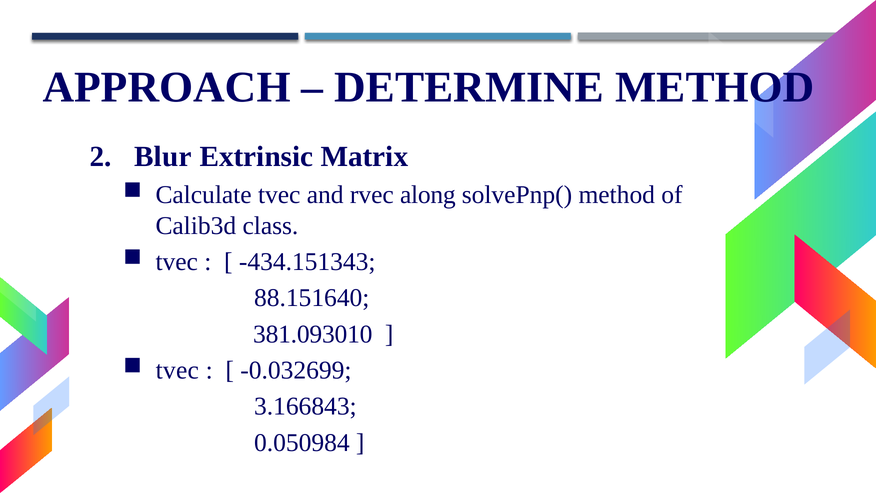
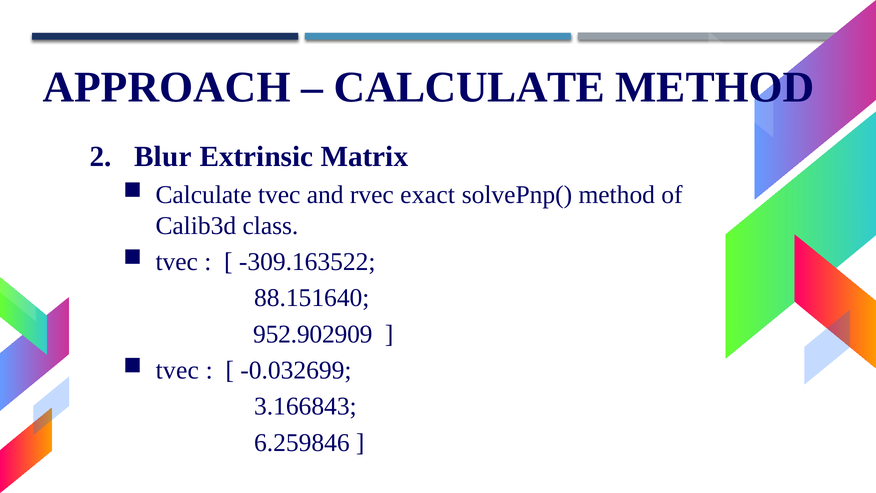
DETERMINE at (469, 87): DETERMINE -> CALCULATE
along: along -> exact
-434.151343: -434.151343 -> -309.163522
381.093010: 381.093010 -> 952.902909
0.050984: 0.050984 -> 6.259846
